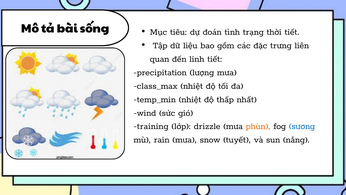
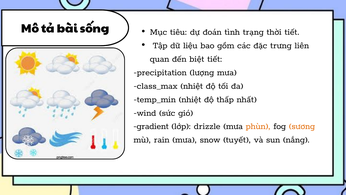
linh: linh -> biệt
training: training -> gradient
sương colour: blue -> orange
